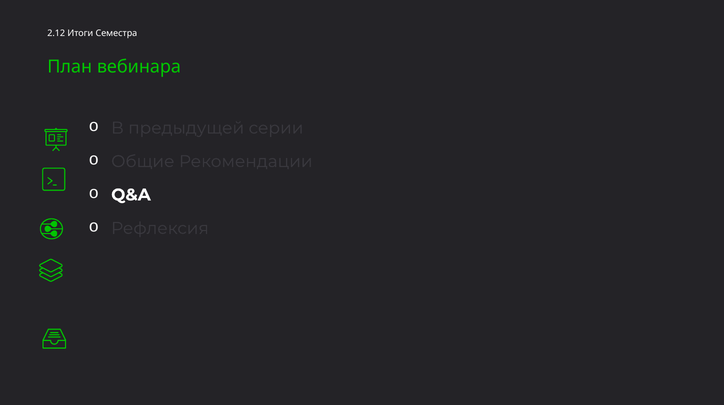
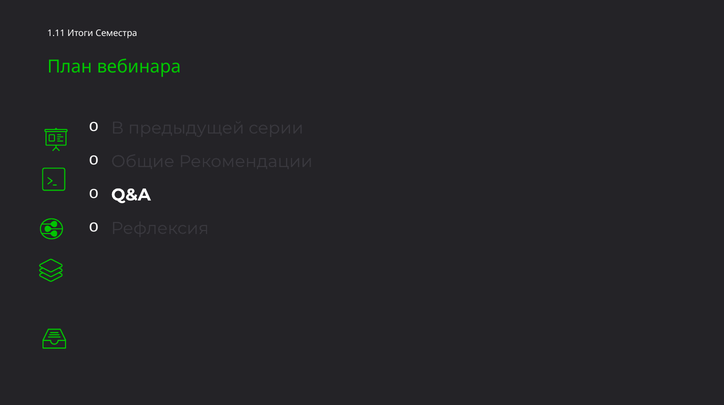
2.12: 2.12 -> 1.11
